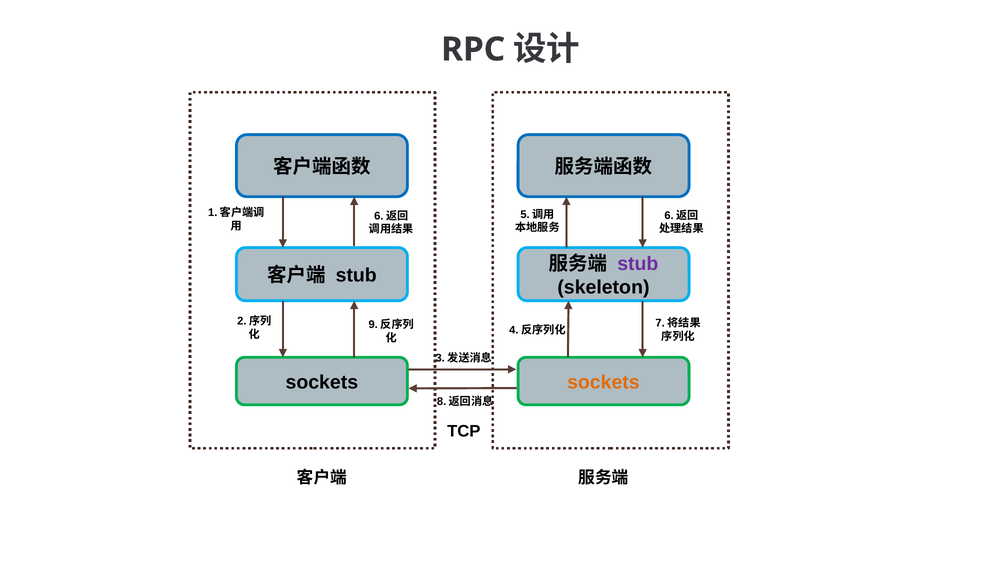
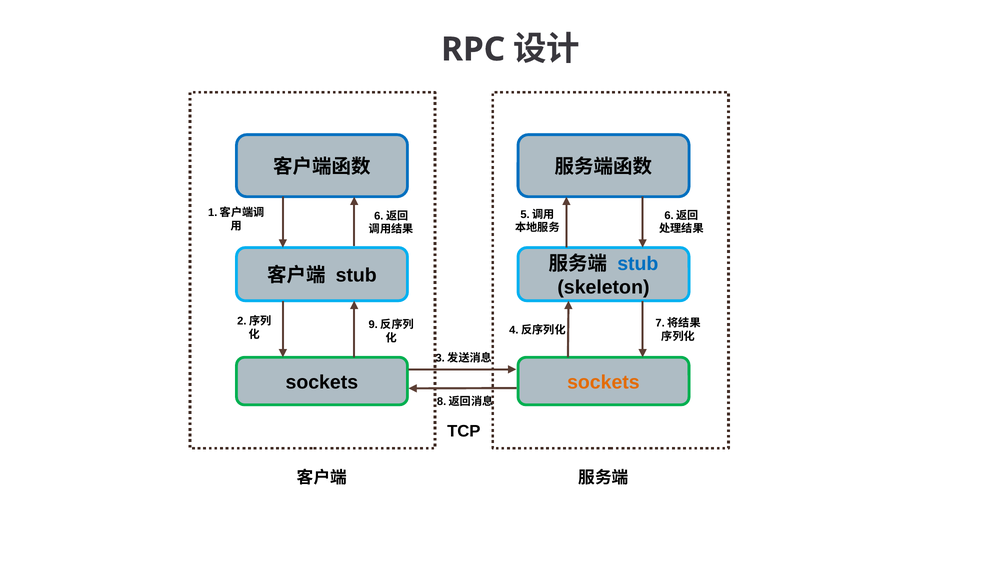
stub at (638, 264) colour: purple -> blue
